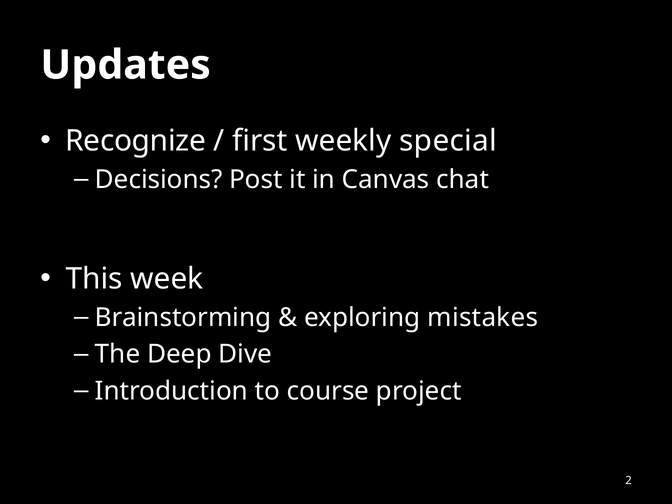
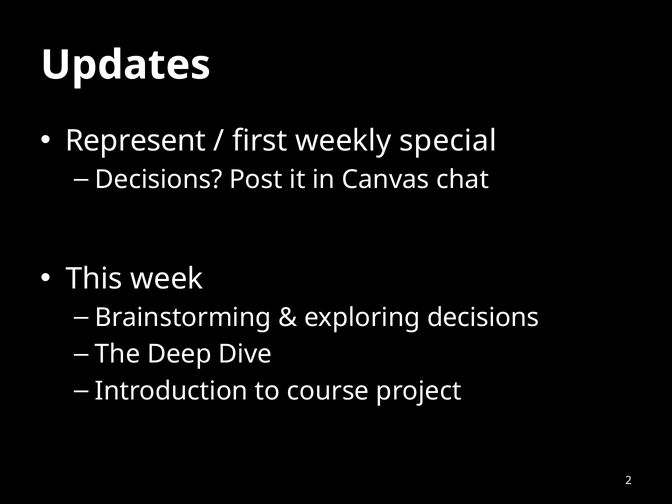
Recognize: Recognize -> Represent
exploring mistakes: mistakes -> decisions
